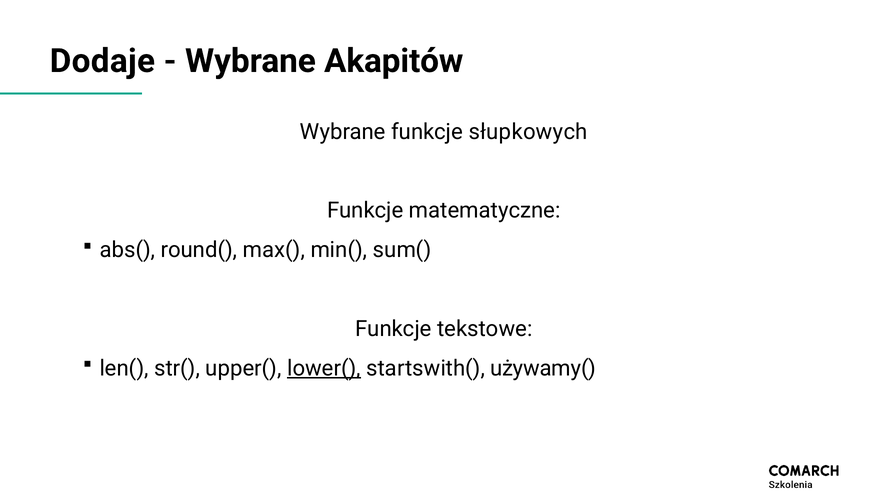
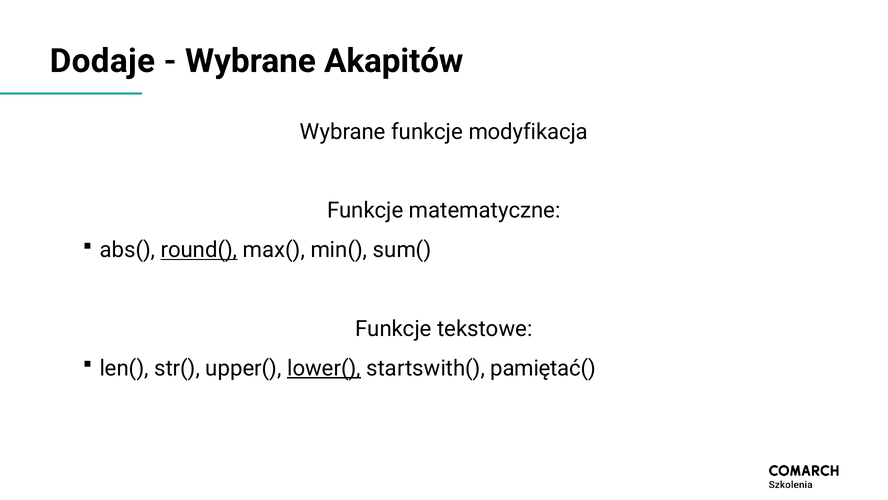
słupkowych: słupkowych -> modyfikacja
round( underline: none -> present
używamy(: używamy( -> pamiętać(
